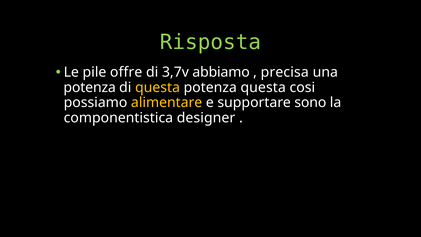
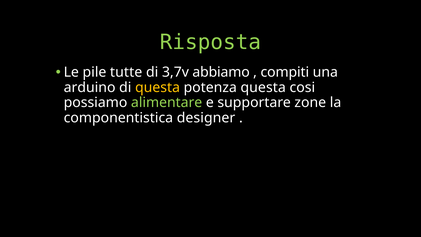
offre: offre -> tutte
precisa: precisa -> compiti
potenza at (90, 87): potenza -> arduino
alimentare colour: yellow -> light green
sono: sono -> zone
